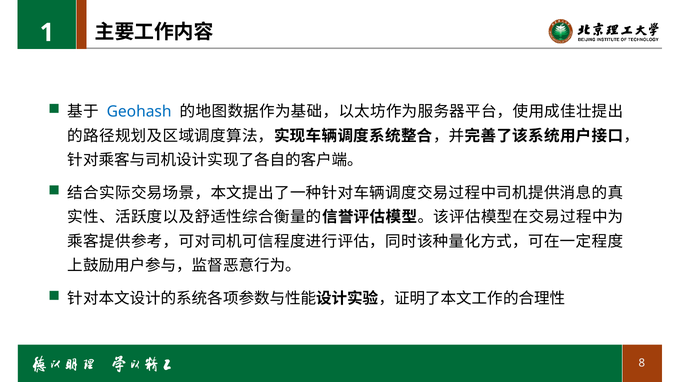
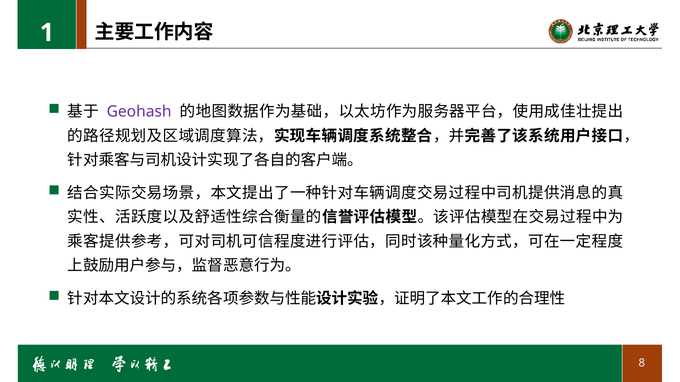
Geohash colour: blue -> purple
